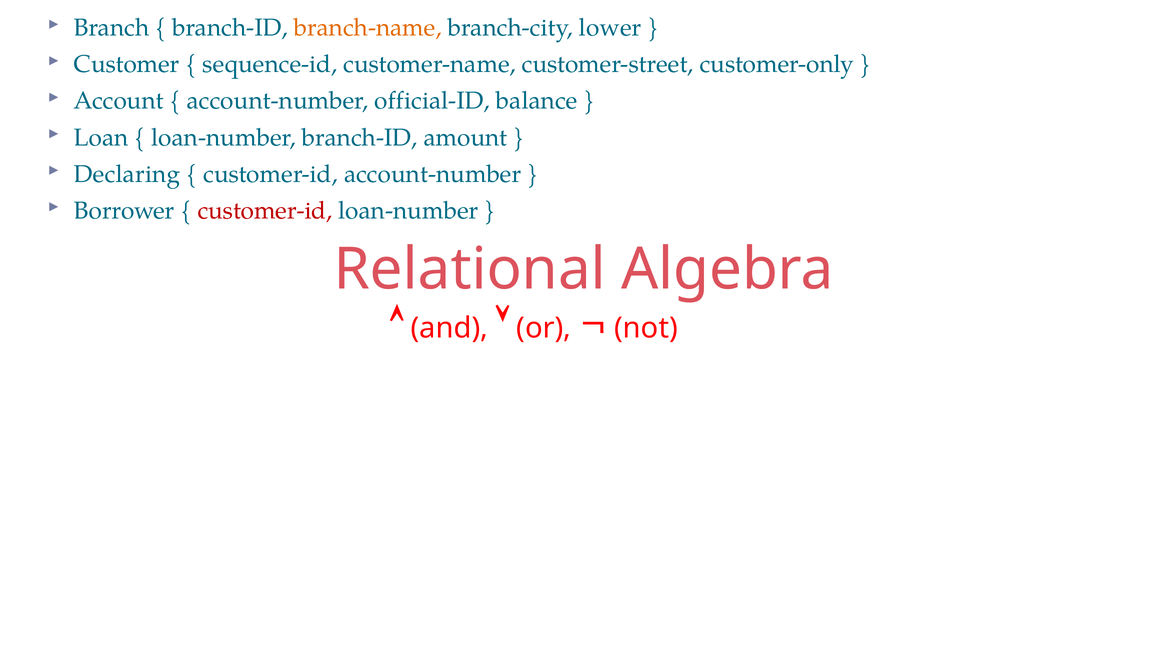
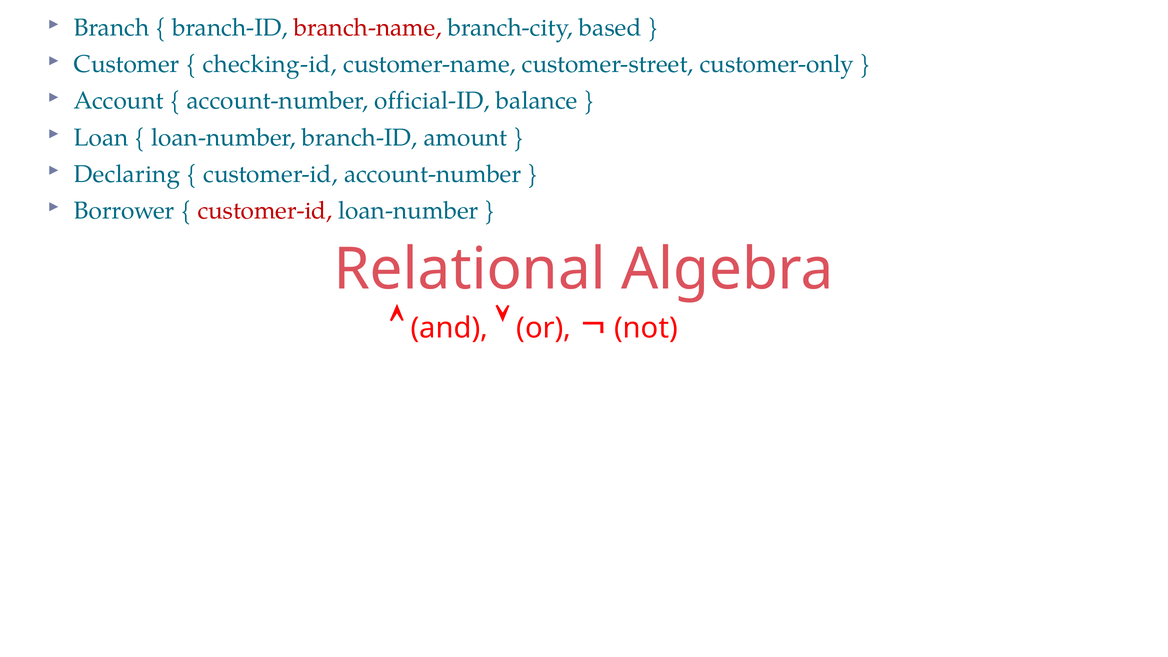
branch-name colour: orange -> red
lower: lower -> based
sequence-id: sequence-id -> checking-id
